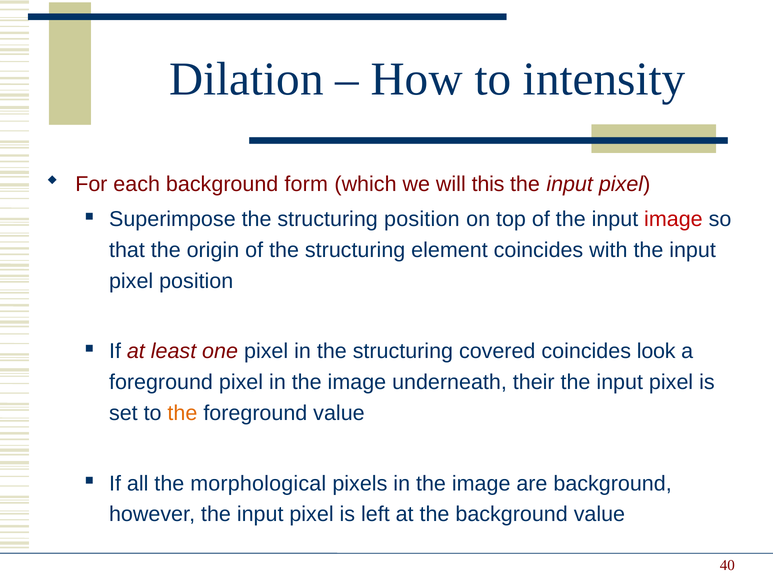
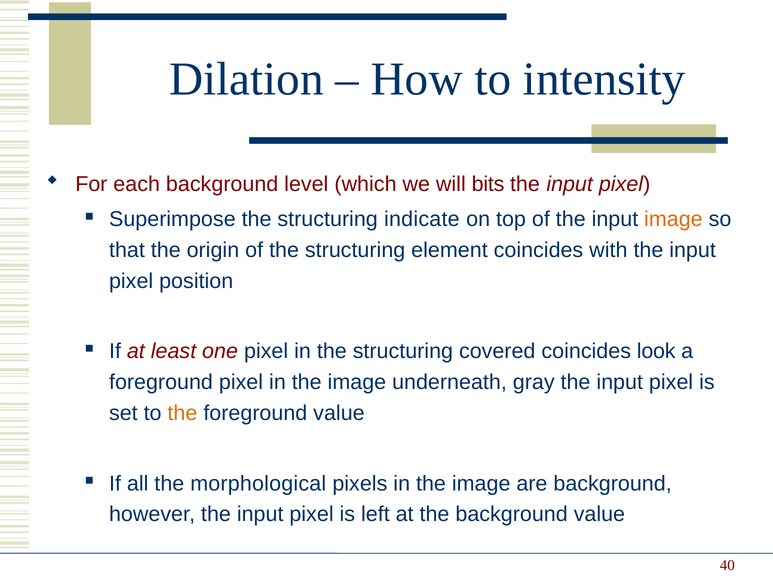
form: form -> level
this: this -> bits
structuring position: position -> indicate
image at (673, 220) colour: red -> orange
their: their -> gray
